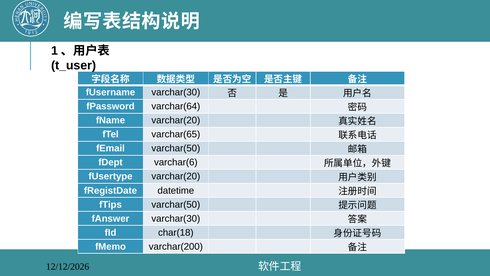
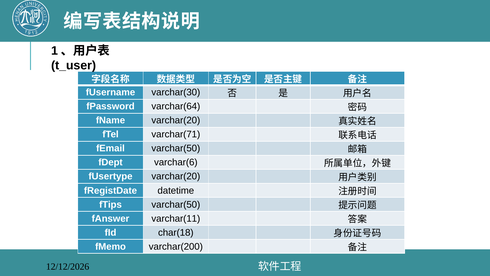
varchar(65: varchar(65 -> varchar(71
fAnswer varchar(30: varchar(30 -> varchar(11
